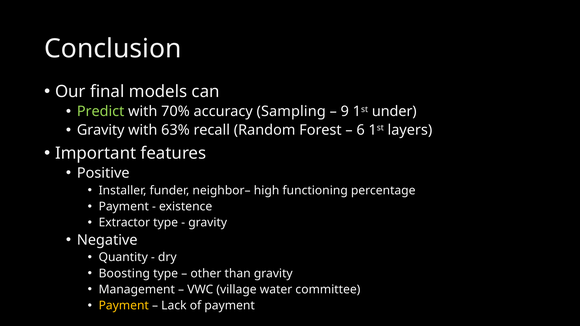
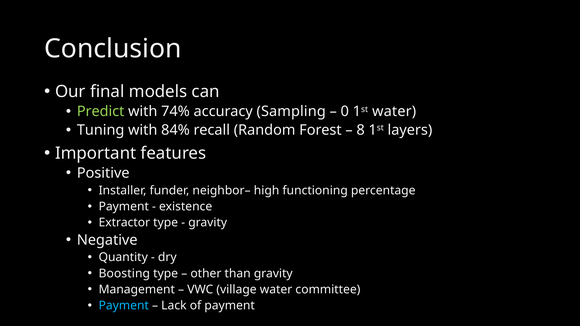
70%: 70% -> 74%
9: 9 -> 0
1st under: under -> water
Gravity at (101, 130): Gravity -> Tuning
63%: 63% -> 84%
6: 6 -> 8
Payment at (124, 306) colour: yellow -> light blue
